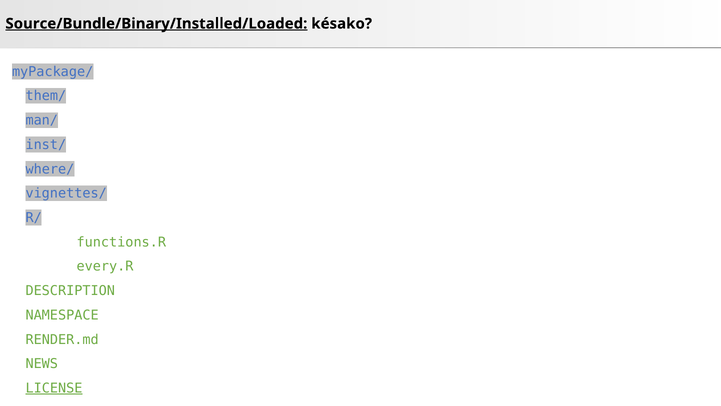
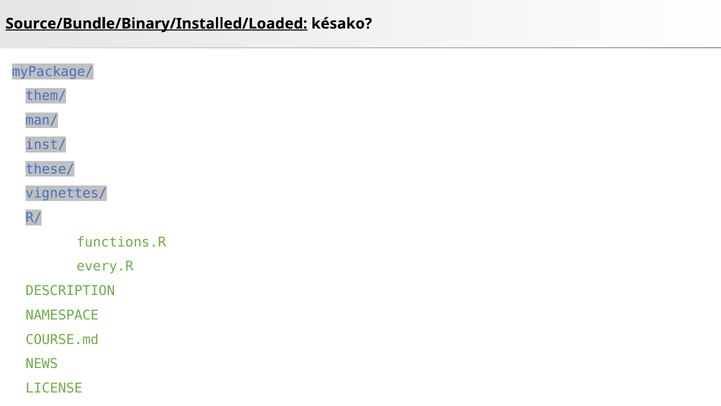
where/: where/ -> these/
RENDER.md: RENDER.md -> COURSE.md
LICENSE underline: present -> none
